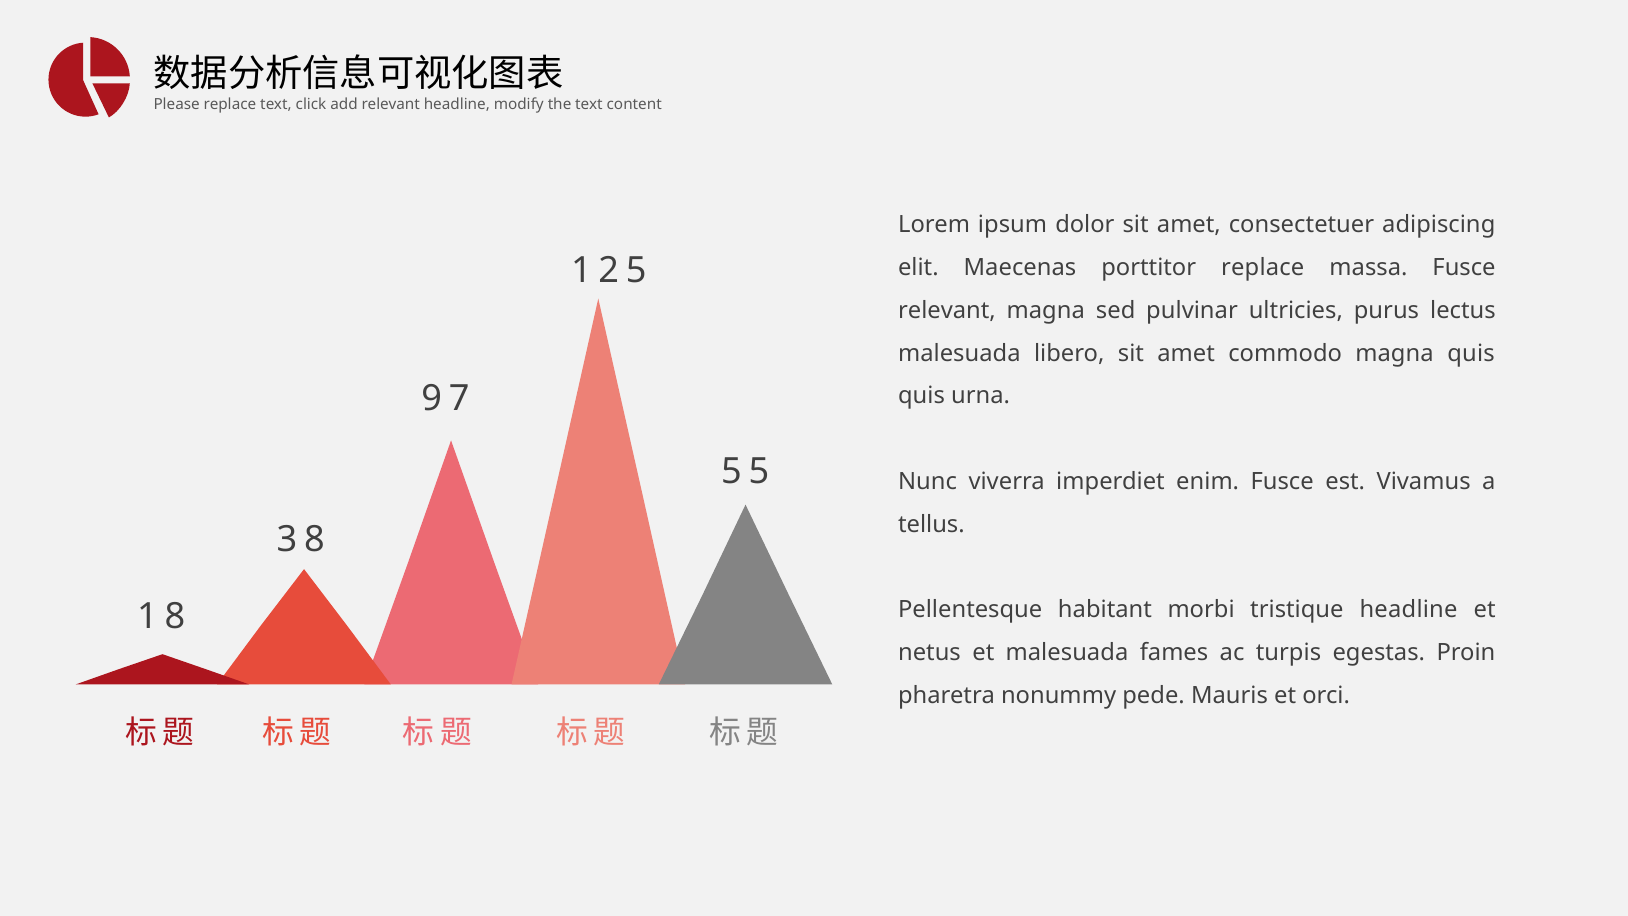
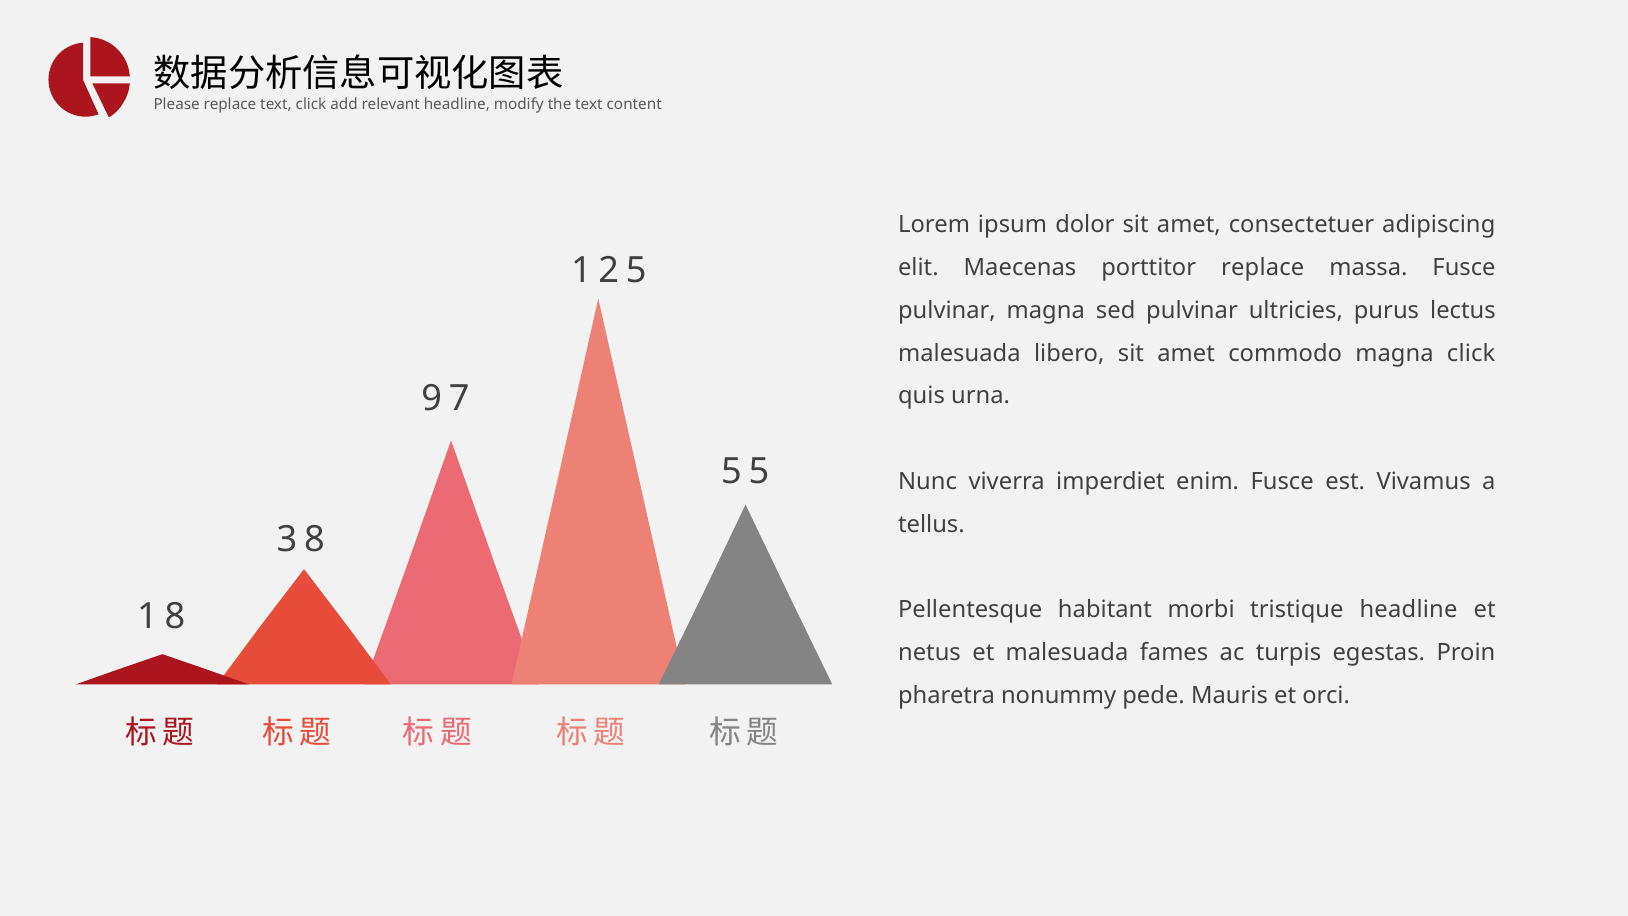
relevant at (947, 310): relevant -> pulvinar
magna quis: quis -> click
